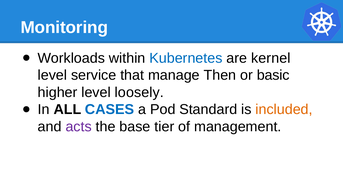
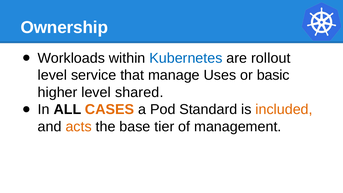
Monitoring: Monitoring -> Ownership
kernel: kernel -> rollout
Then: Then -> Uses
loosely: loosely -> shared
CASES colour: blue -> orange
acts colour: purple -> orange
